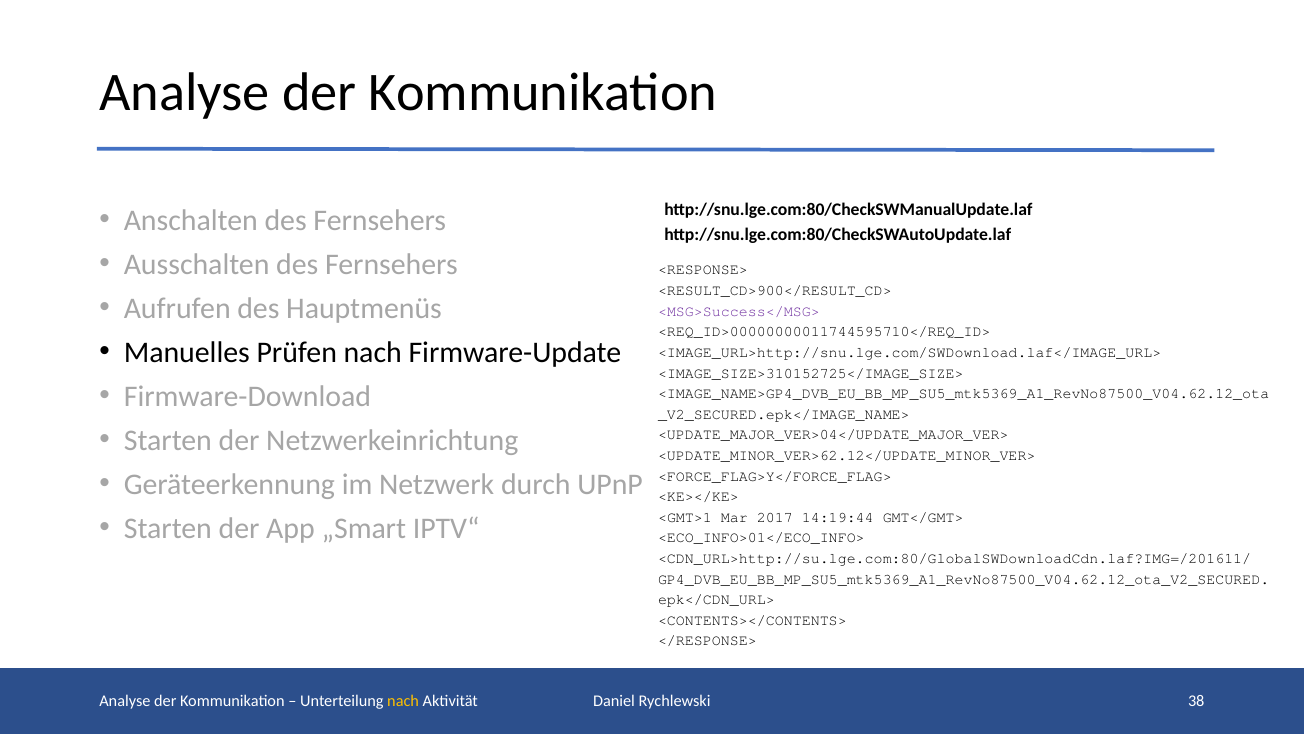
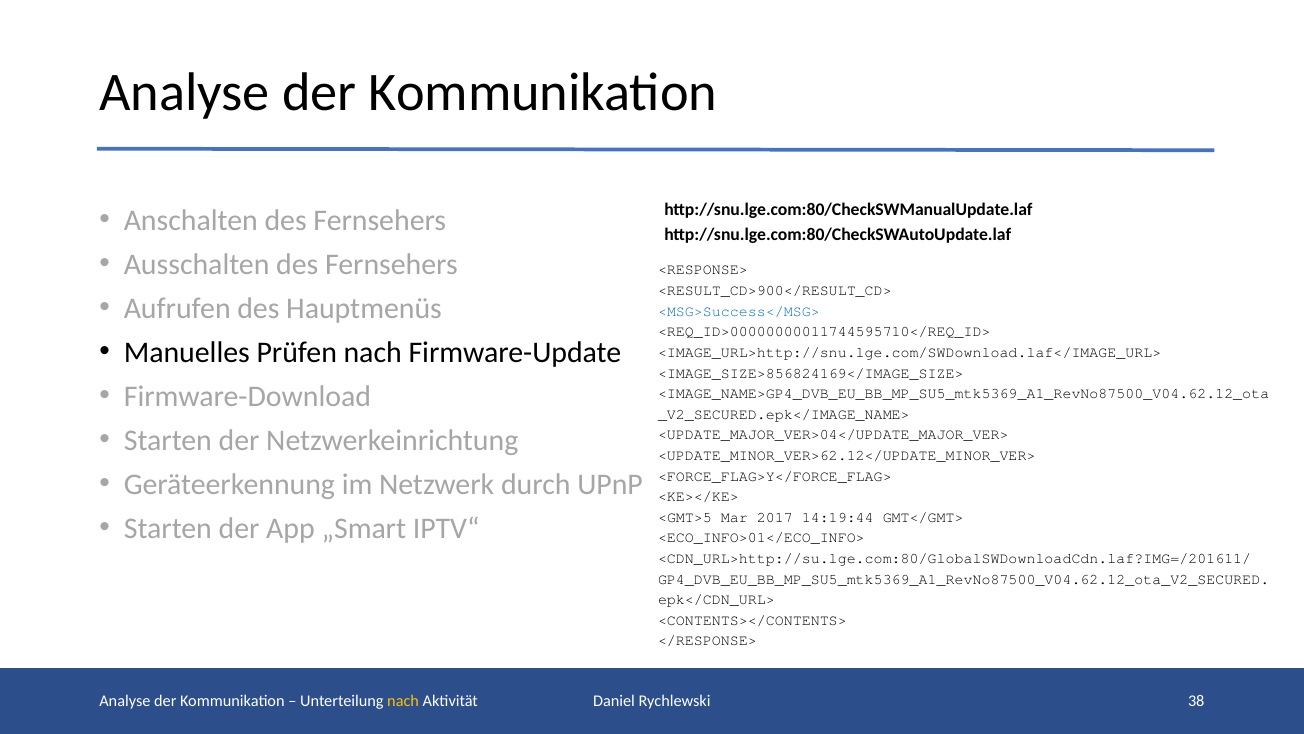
<MSG>Success</MSG> colour: purple -> blue
<IMAGE_SIZE>310152725</IMAGE_SIZE>: <IMAGE_SIZE>310152725</IMAGE_SIZE> -> <IMAGE_SIZE>856824169</IMAGE_SIZE>
<GMT>1: <GMT>1 -> <GMT>5
